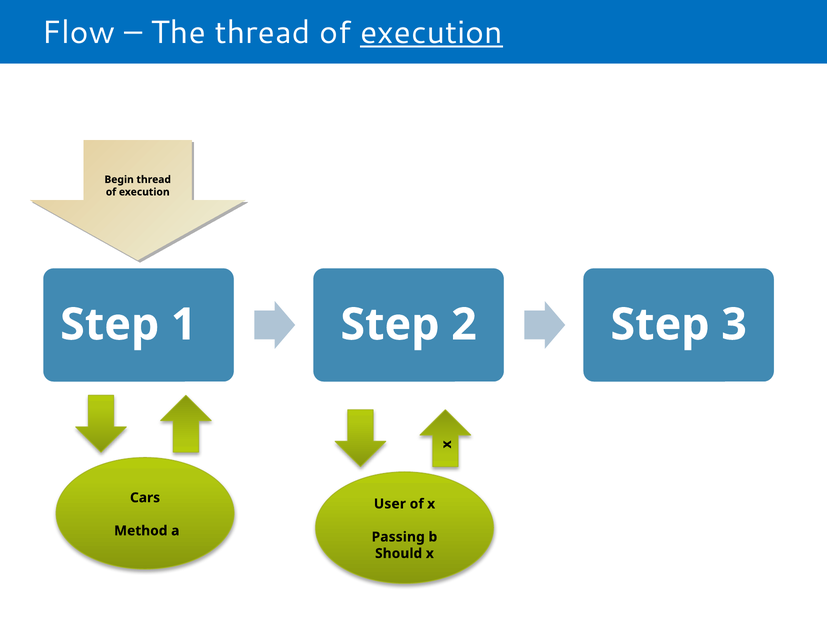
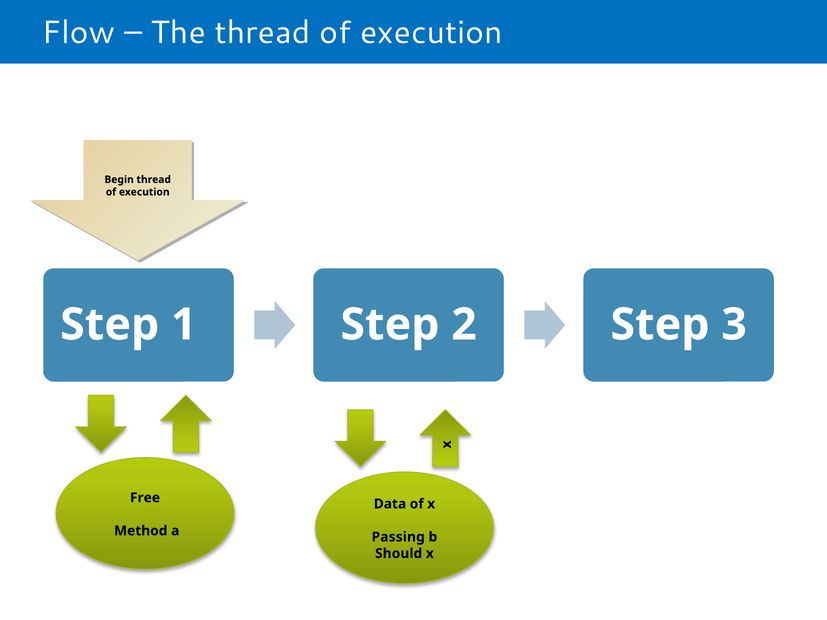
execution at (431, 33) underline: present -> none
Cars: Cars -> Free
User: User -> Data
